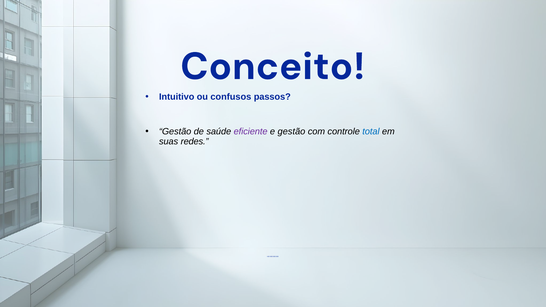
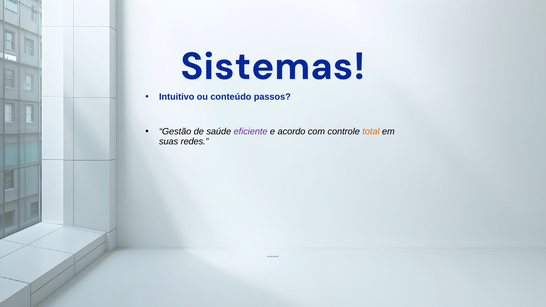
Conceito: Conceito -> Sistemas
confusos: confusos -> conteúdo
e gestão: gestão -> acordo
total colour: blue -> orange
